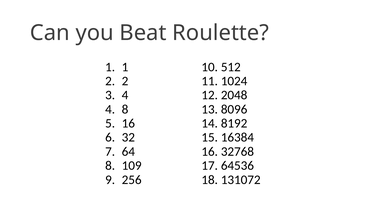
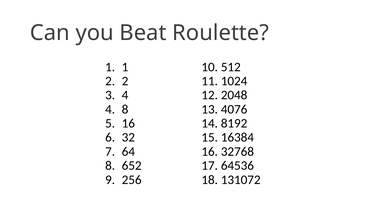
8096: 8096 -> 4076
109: 109 -> 652
